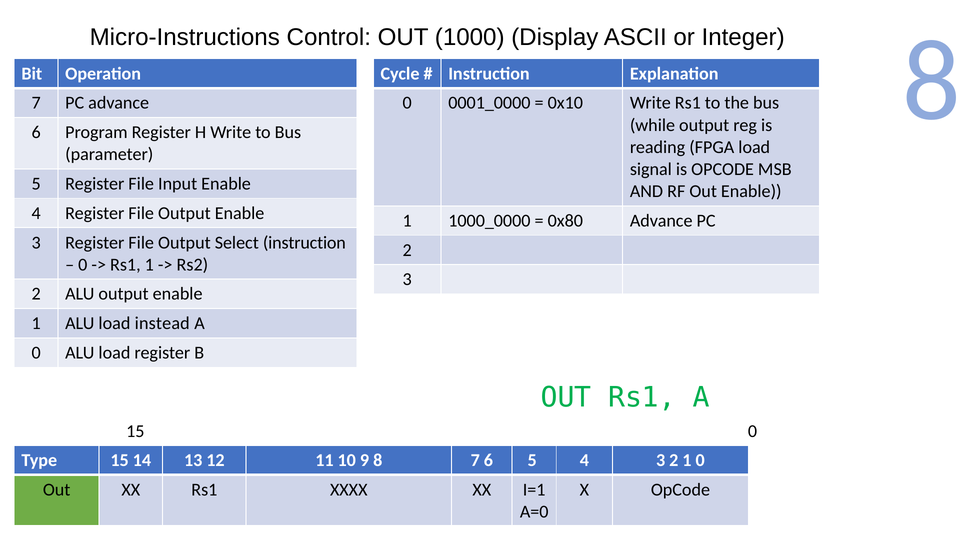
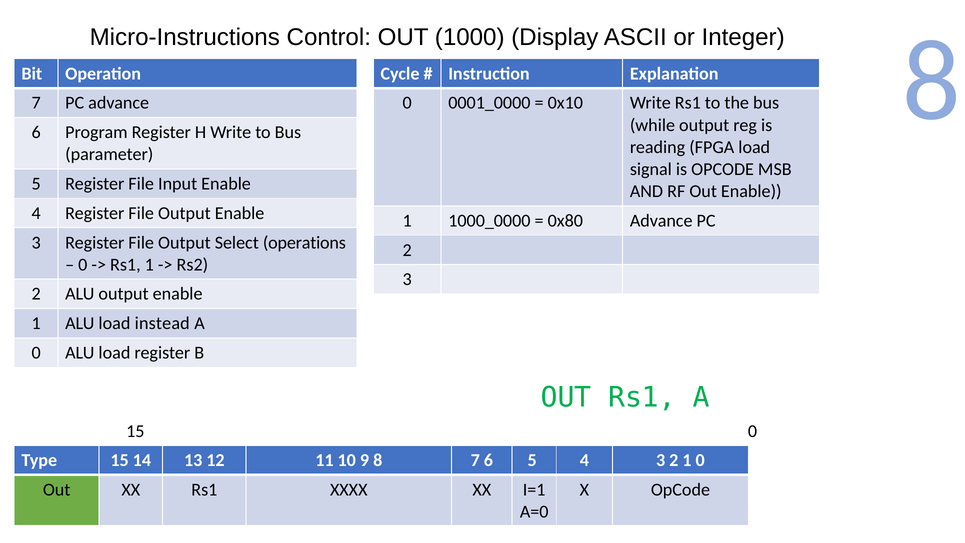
Select instruction: instruction -> operations
